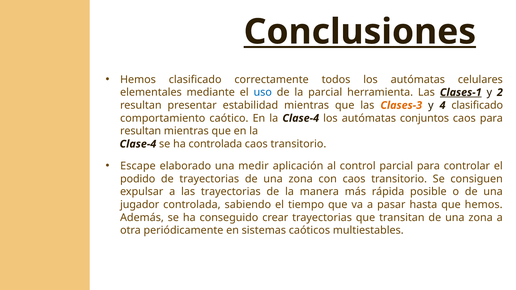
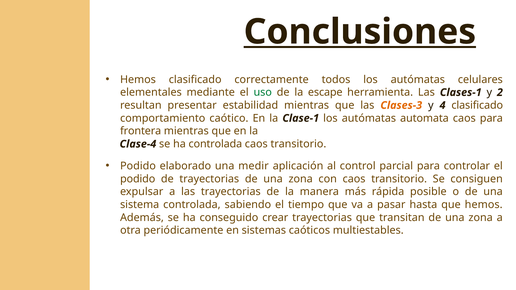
uso colour: blue -> green
la parcial: parcial -> escape
Clases-1 underline: present -> none
caótico En la Clase-4: Clase-4 -> Clase-1
conjuntos: conjuntos -> automata
resultan at (141, 131): resultan -> frontera
Escape at (138, 166): Escape -> Podido
jugador: jugador -> sistema
